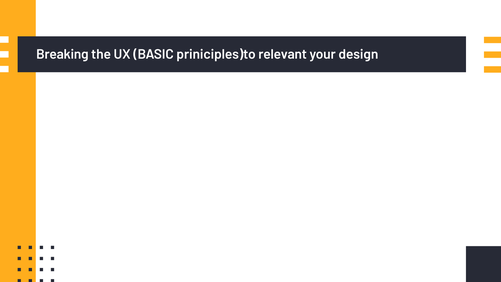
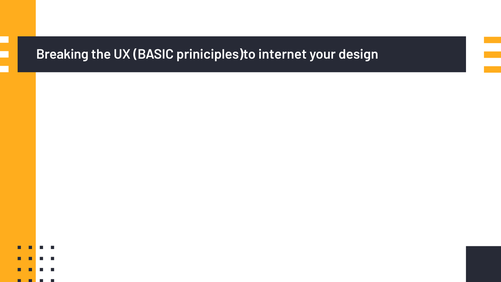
relevant: relevant -> internet
